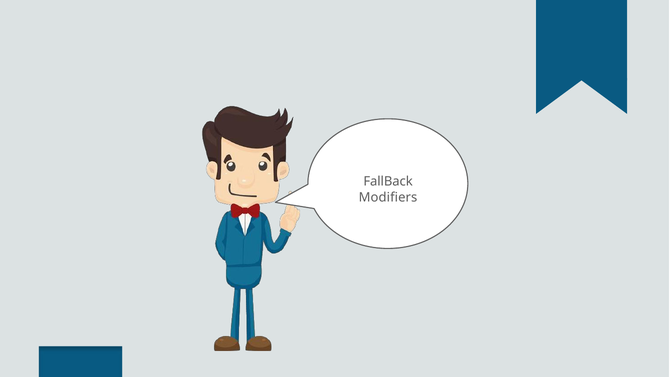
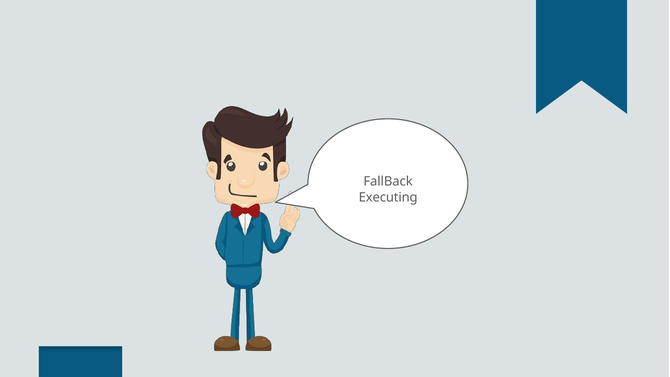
Modifiers: Modifiers -> Executing
